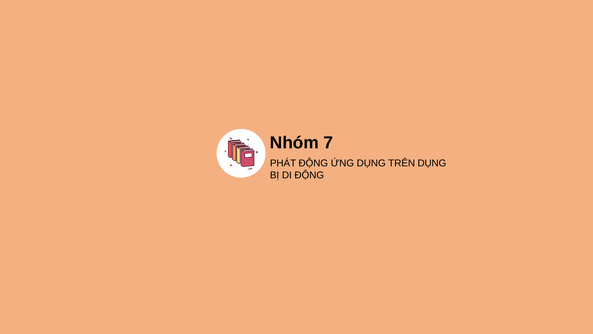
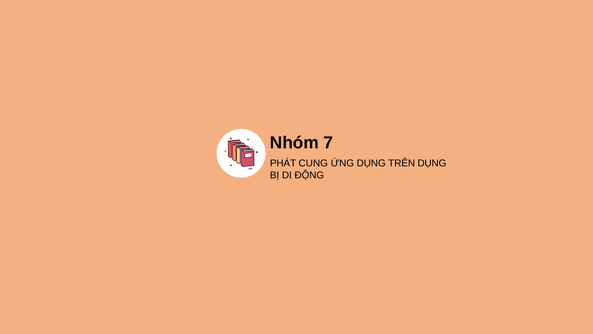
PHÁT ĐỘNG: ĐỘNG -> CUNG
